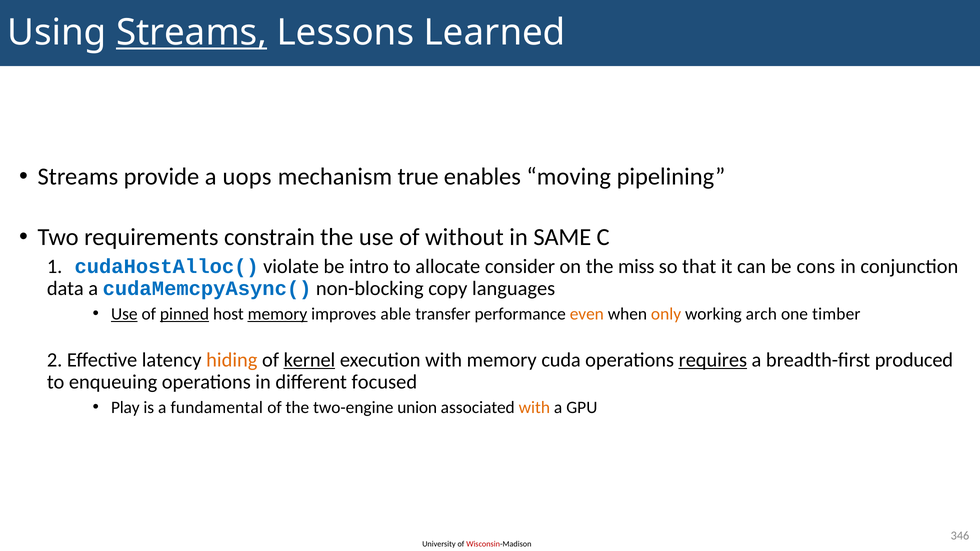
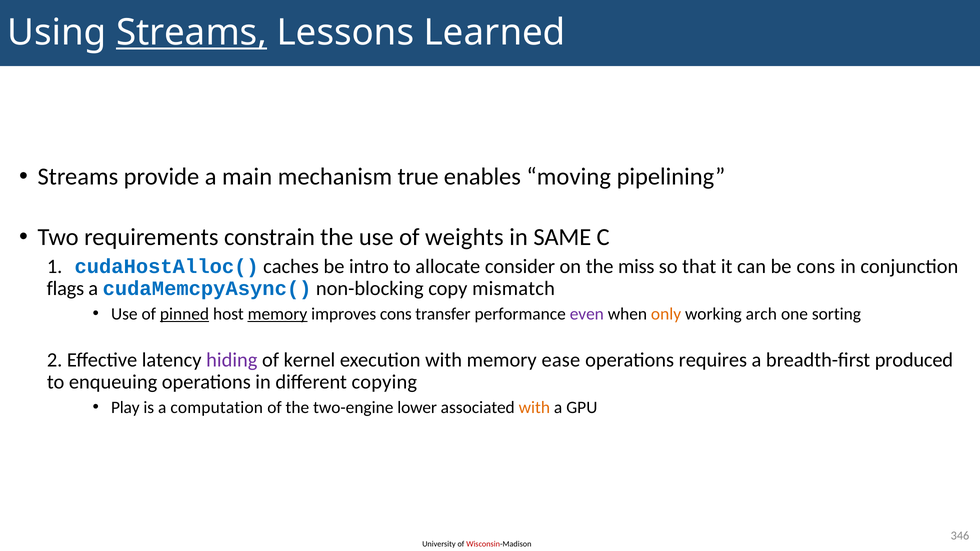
uops: uops -> main
without: without -> weights
violate: violate -> caches
data: data -> flags
languages: languages -> mismatch
Use at (124, 314) underline: present -> none
improves able: able -> cons
even colour: orange -> purple
timber: timber -> sorting
hiding colour: orange -> purple
kernel underline: present -> none
cuda: cuda -> ease
requires underline: present -> none
focused: focused -> copying
fundamental: fundamental -> computation
union: union -> lower
